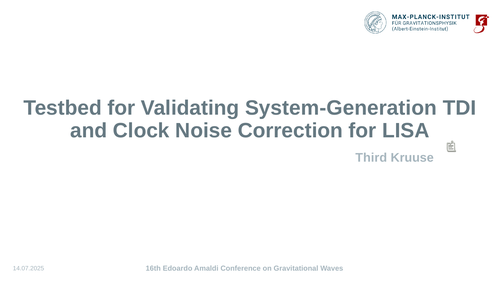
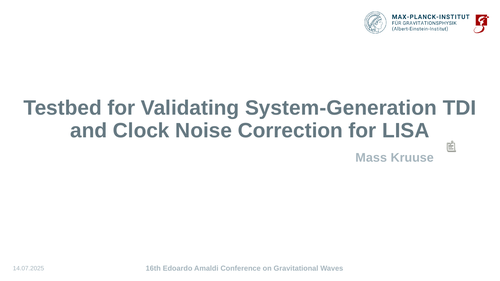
Third: Third -> Mass
